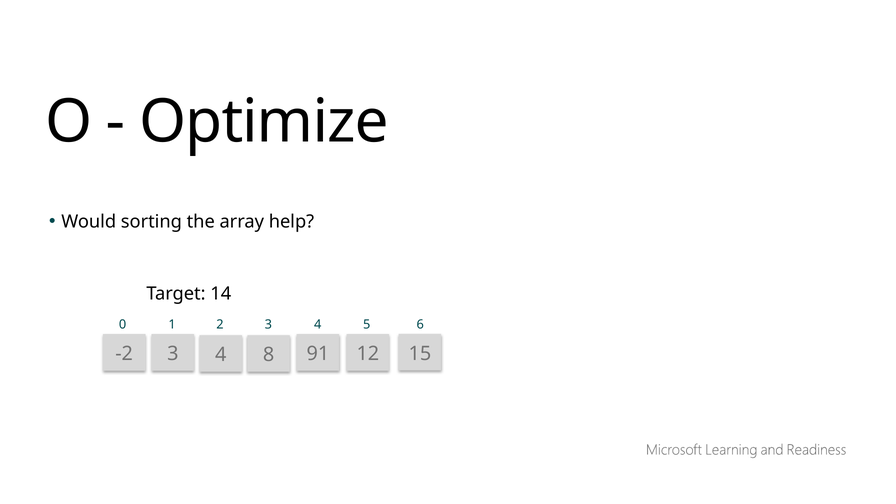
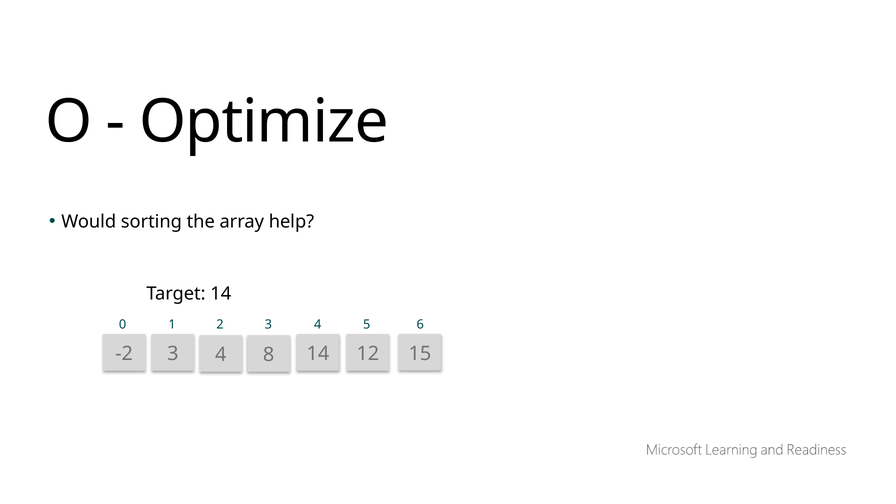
4 91: 91 -> 14
